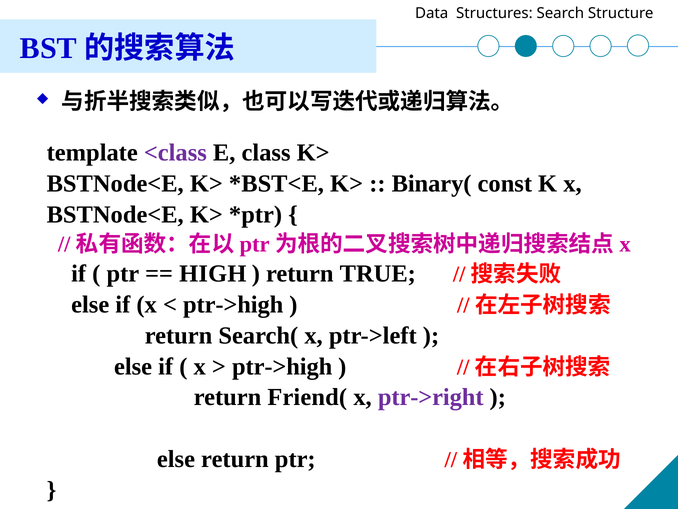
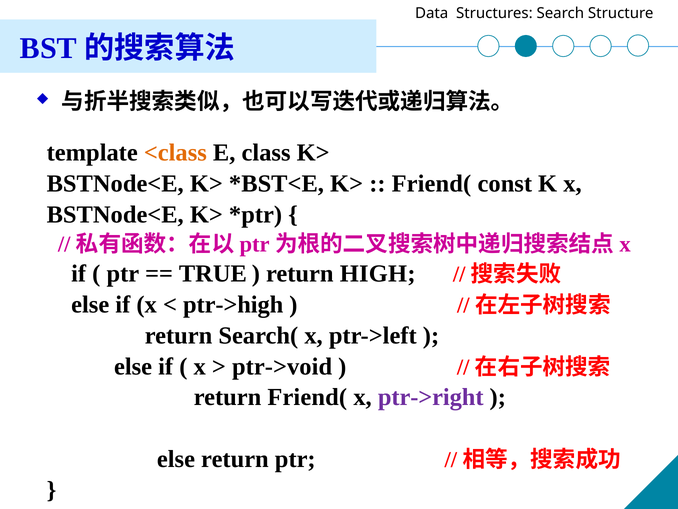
<class colour: purple -> orange
Binary( at (432, 184): Binary( -> Friend(
HIGH: HIGH -> TRUE
TRUE: TRUE -> HIGH
ptr->high at (282, 366): ptr->high -> ptr->void
